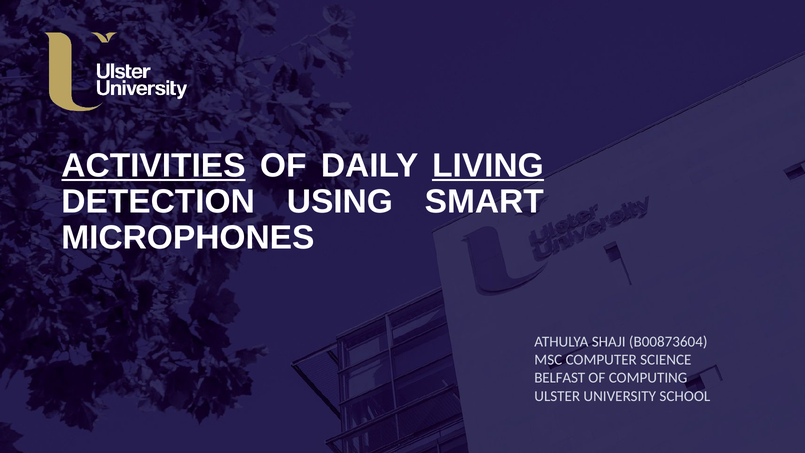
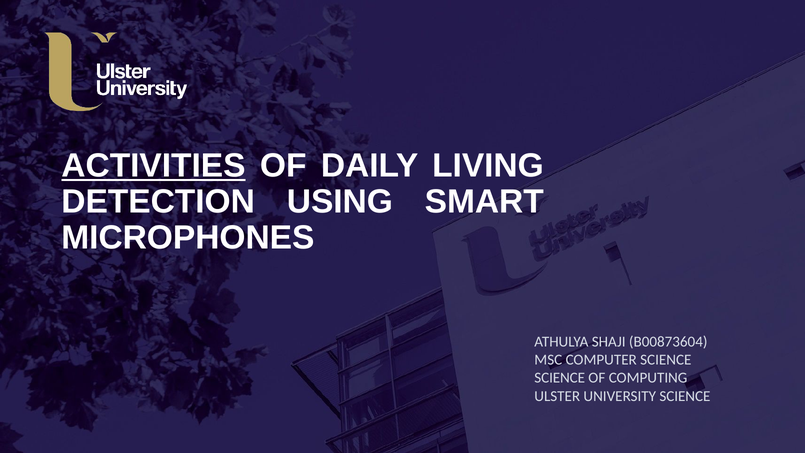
LIVING underline: present -> none
BELFAST at (560, 378): BELFAST -> SCIENCE
UNIVERSITY SCHOOL: SCHOOL -> SCIENCE
